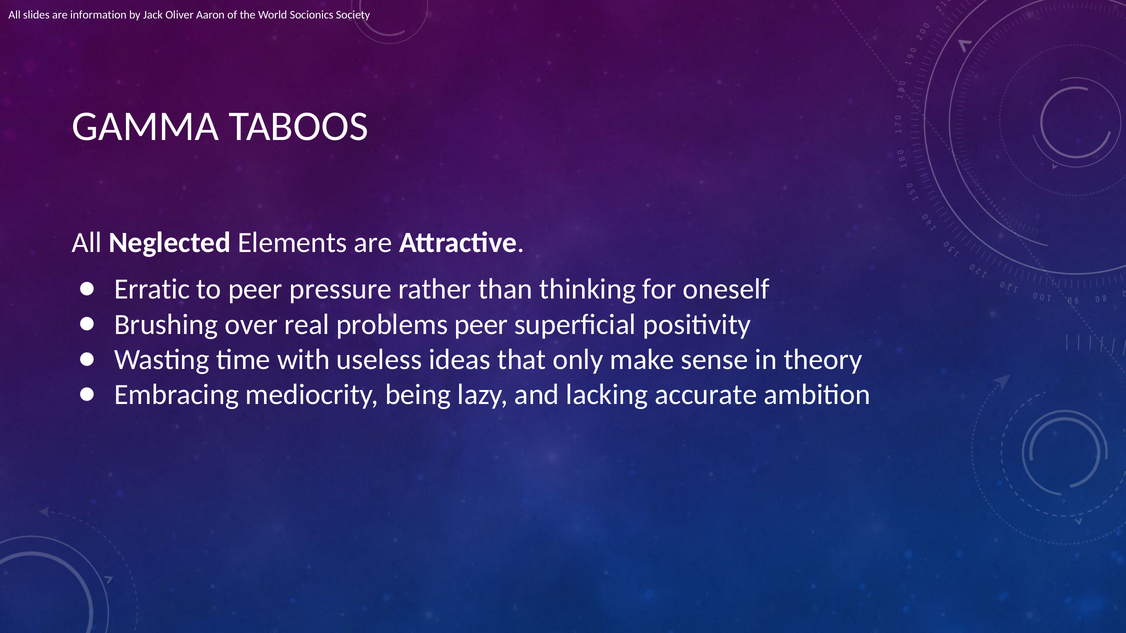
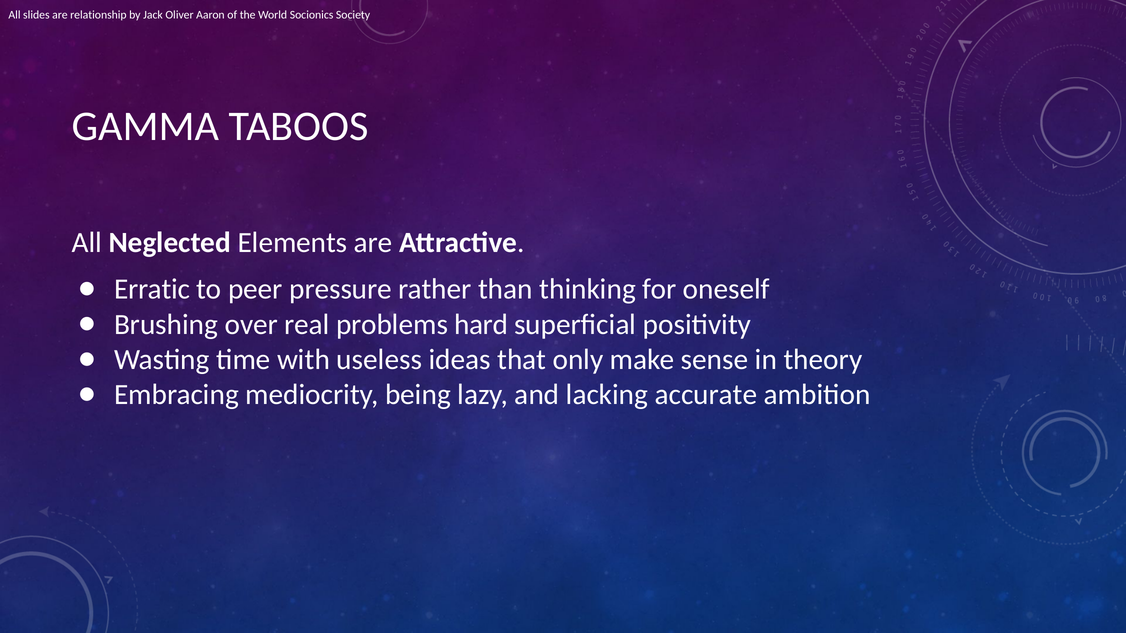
information: information -> relationship
problems peer: peer -> hard
